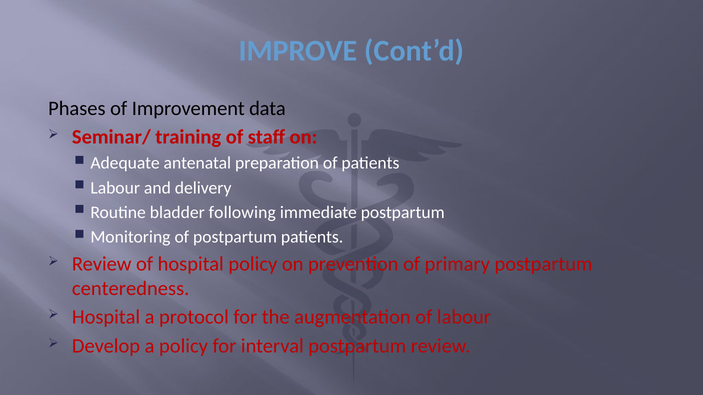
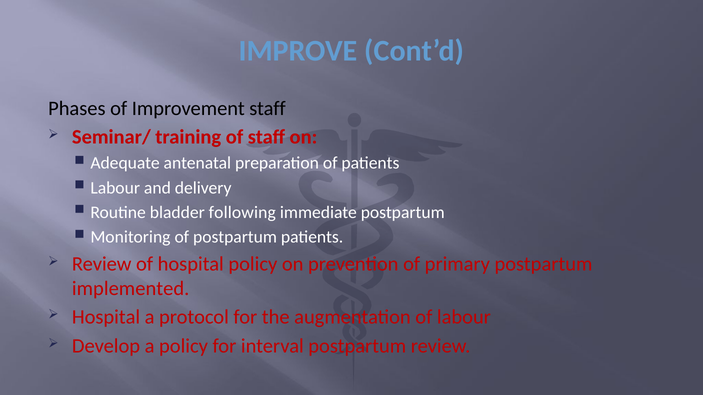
Improvement data: data -> staff
centeredness: centeredness -> implemented
